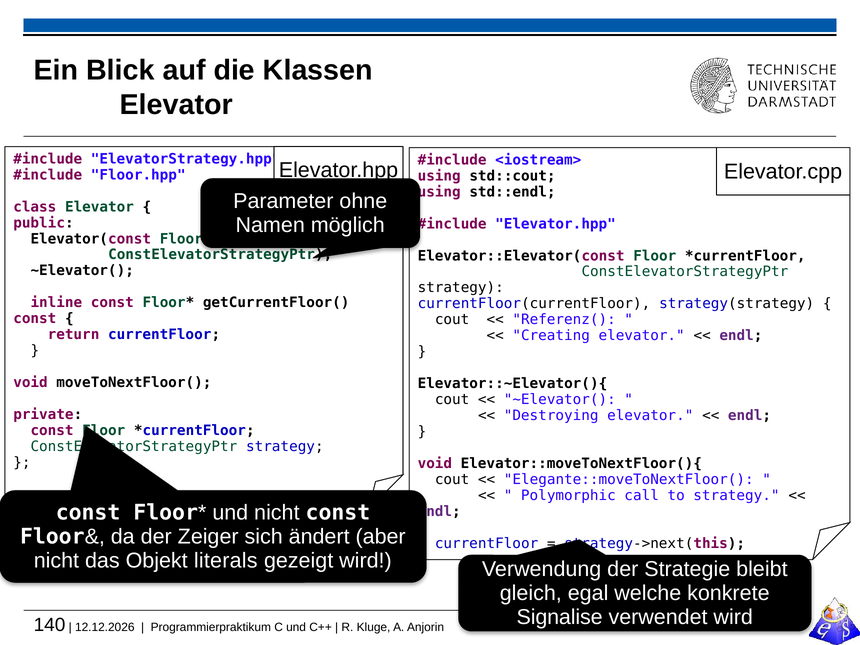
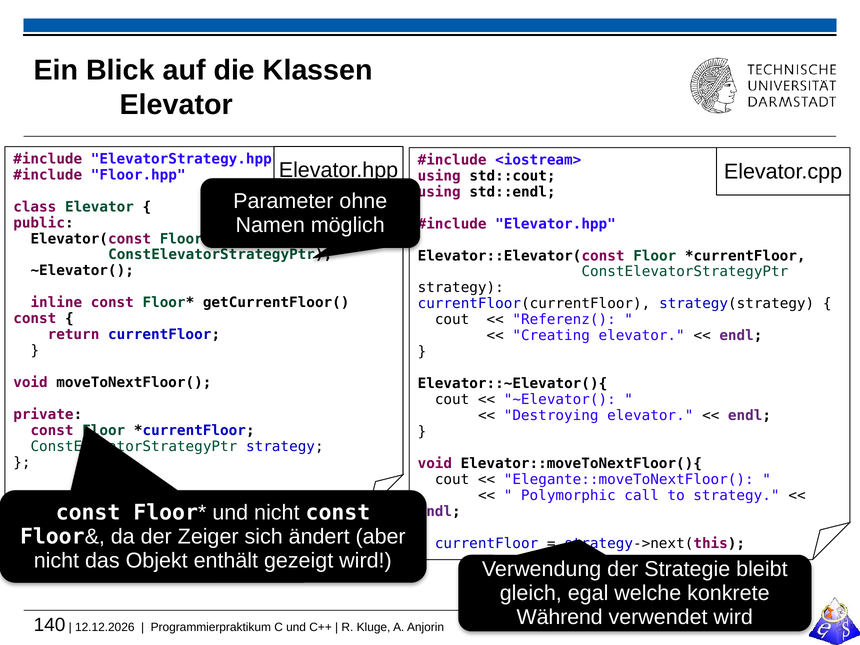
literals: literals -> enthält
Signalise: Signalise -> Während
